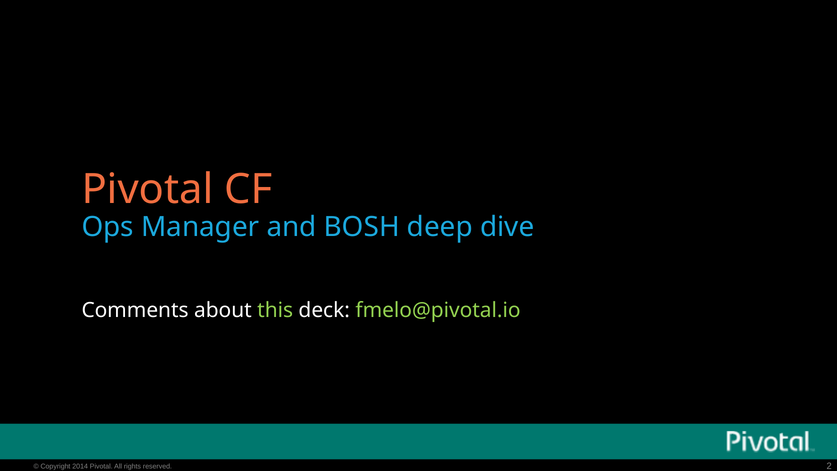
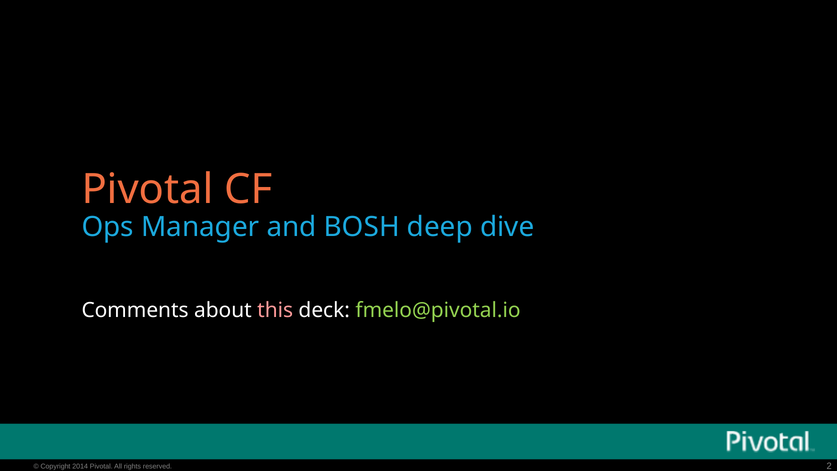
this colour: light green -> pink
